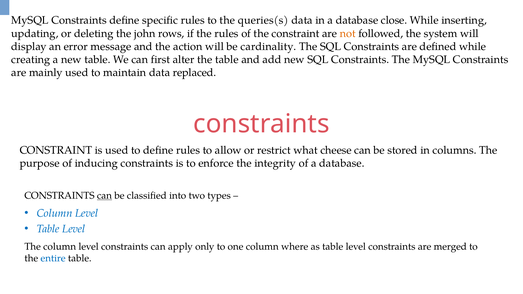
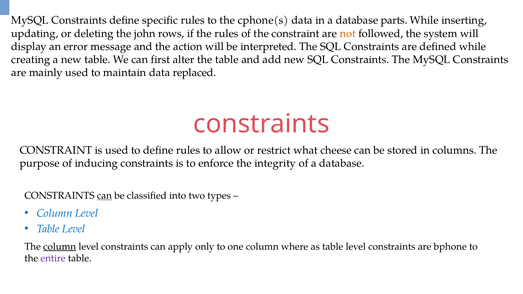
queries(s: queries(s -> cphone(s
close: close -> parts
cardinality: cardinality -> interpreted
column at (60, 247) underline: none -> present
merged: merged -> bphone
entire colour: blue -> purple
